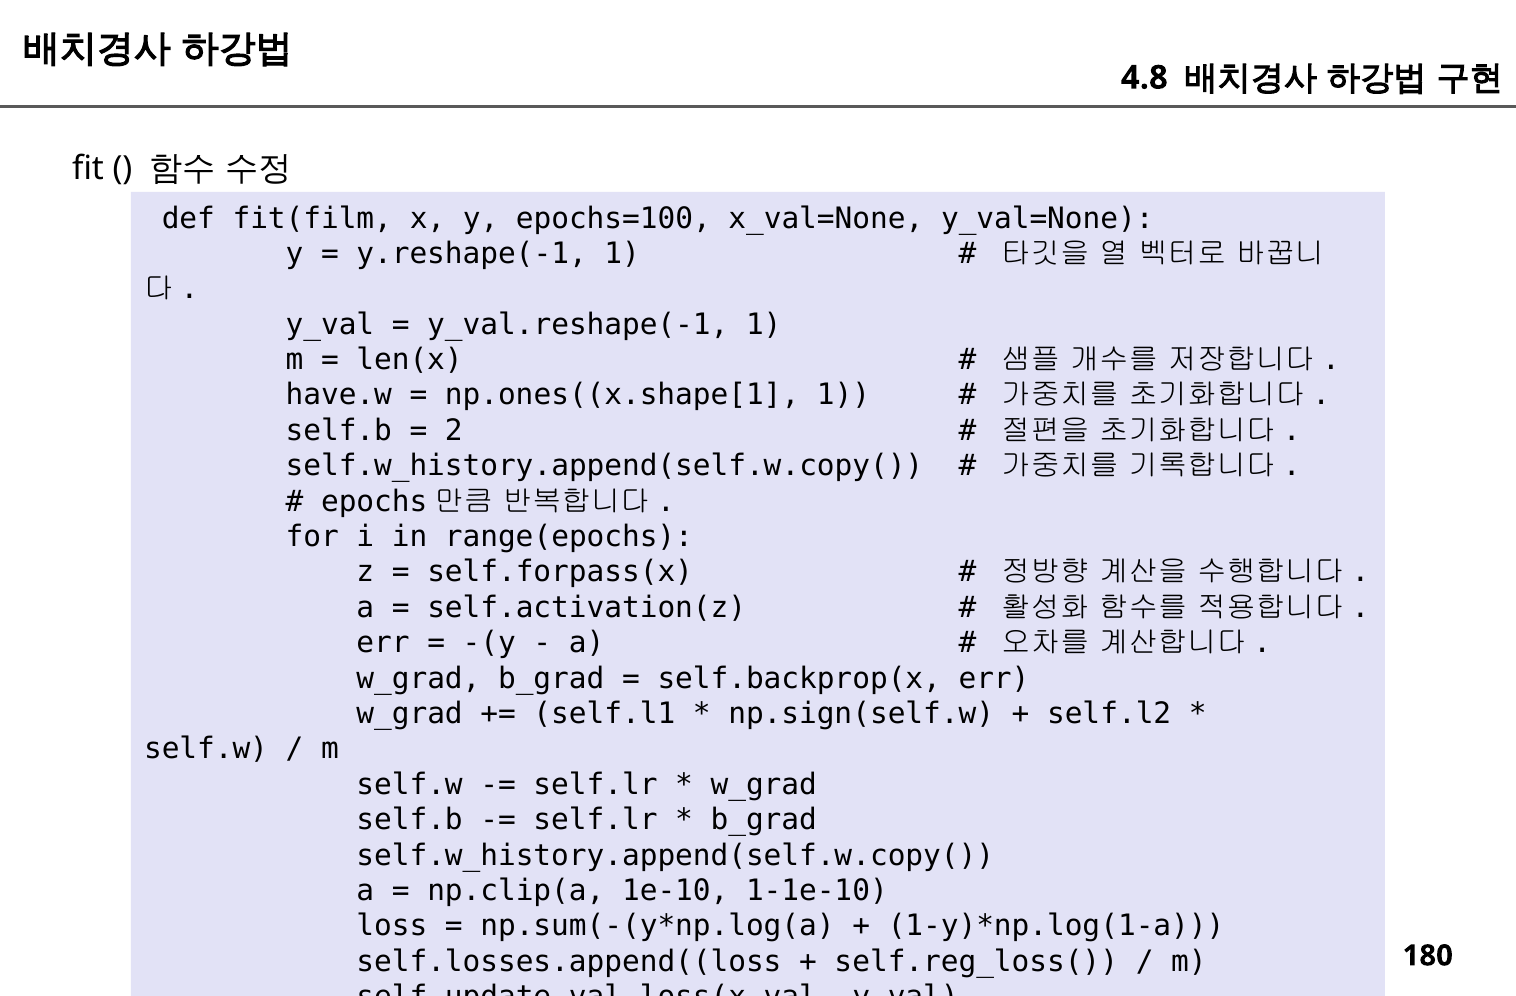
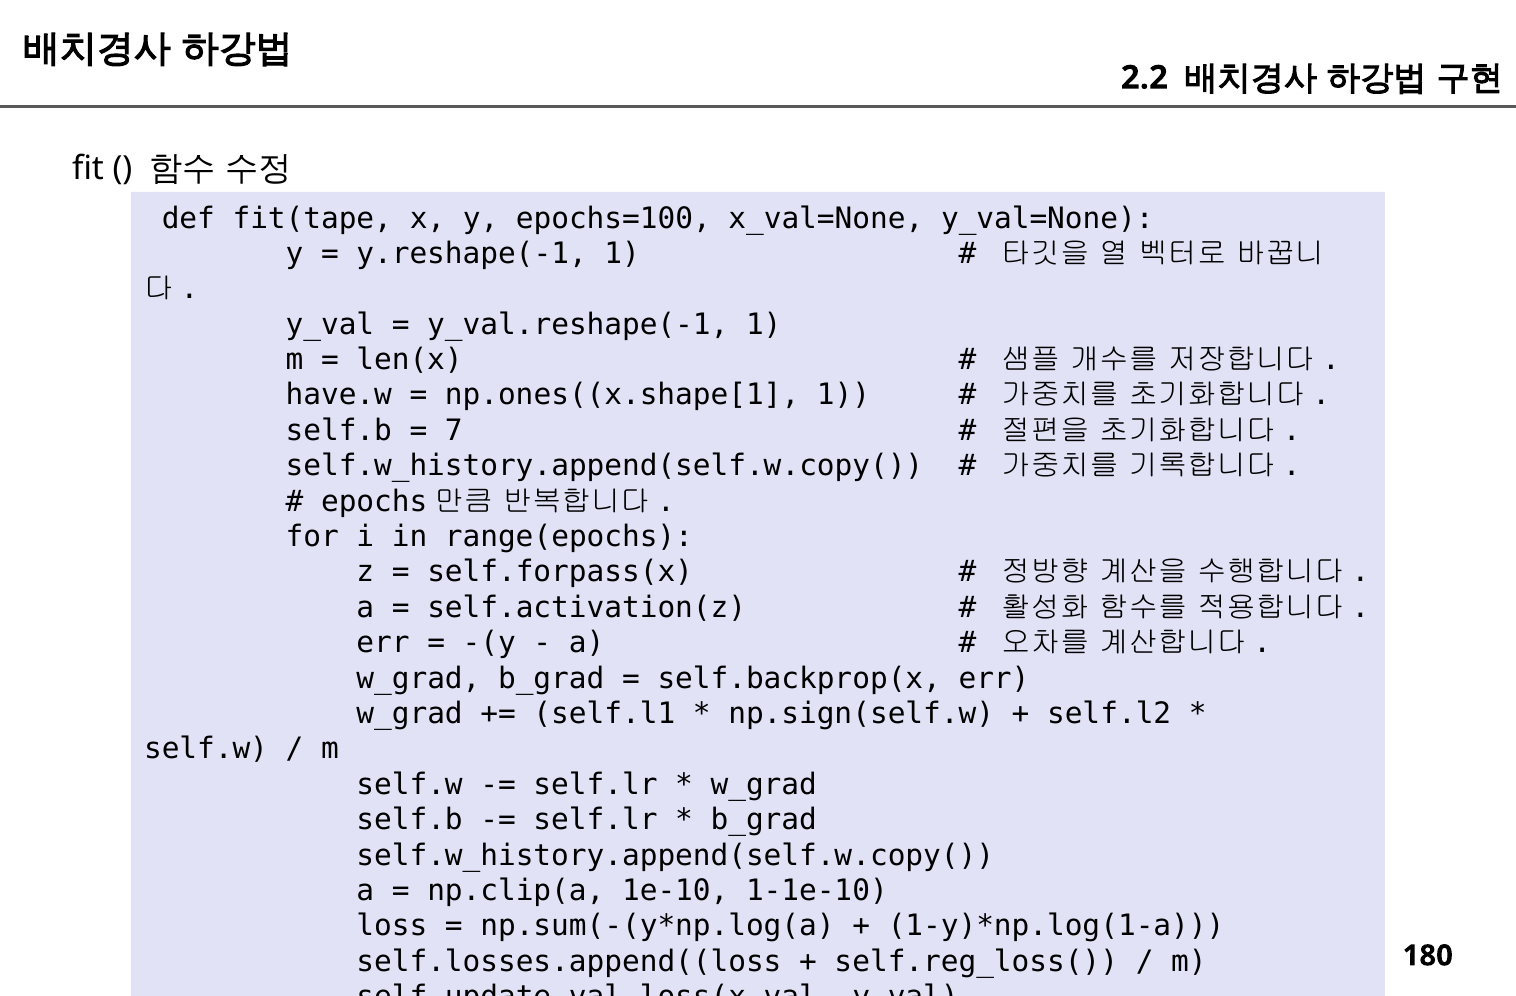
4.8: 4.8 -> 2.2
fit(film: fit(film -> fit(tape
2: 2 -> 7
